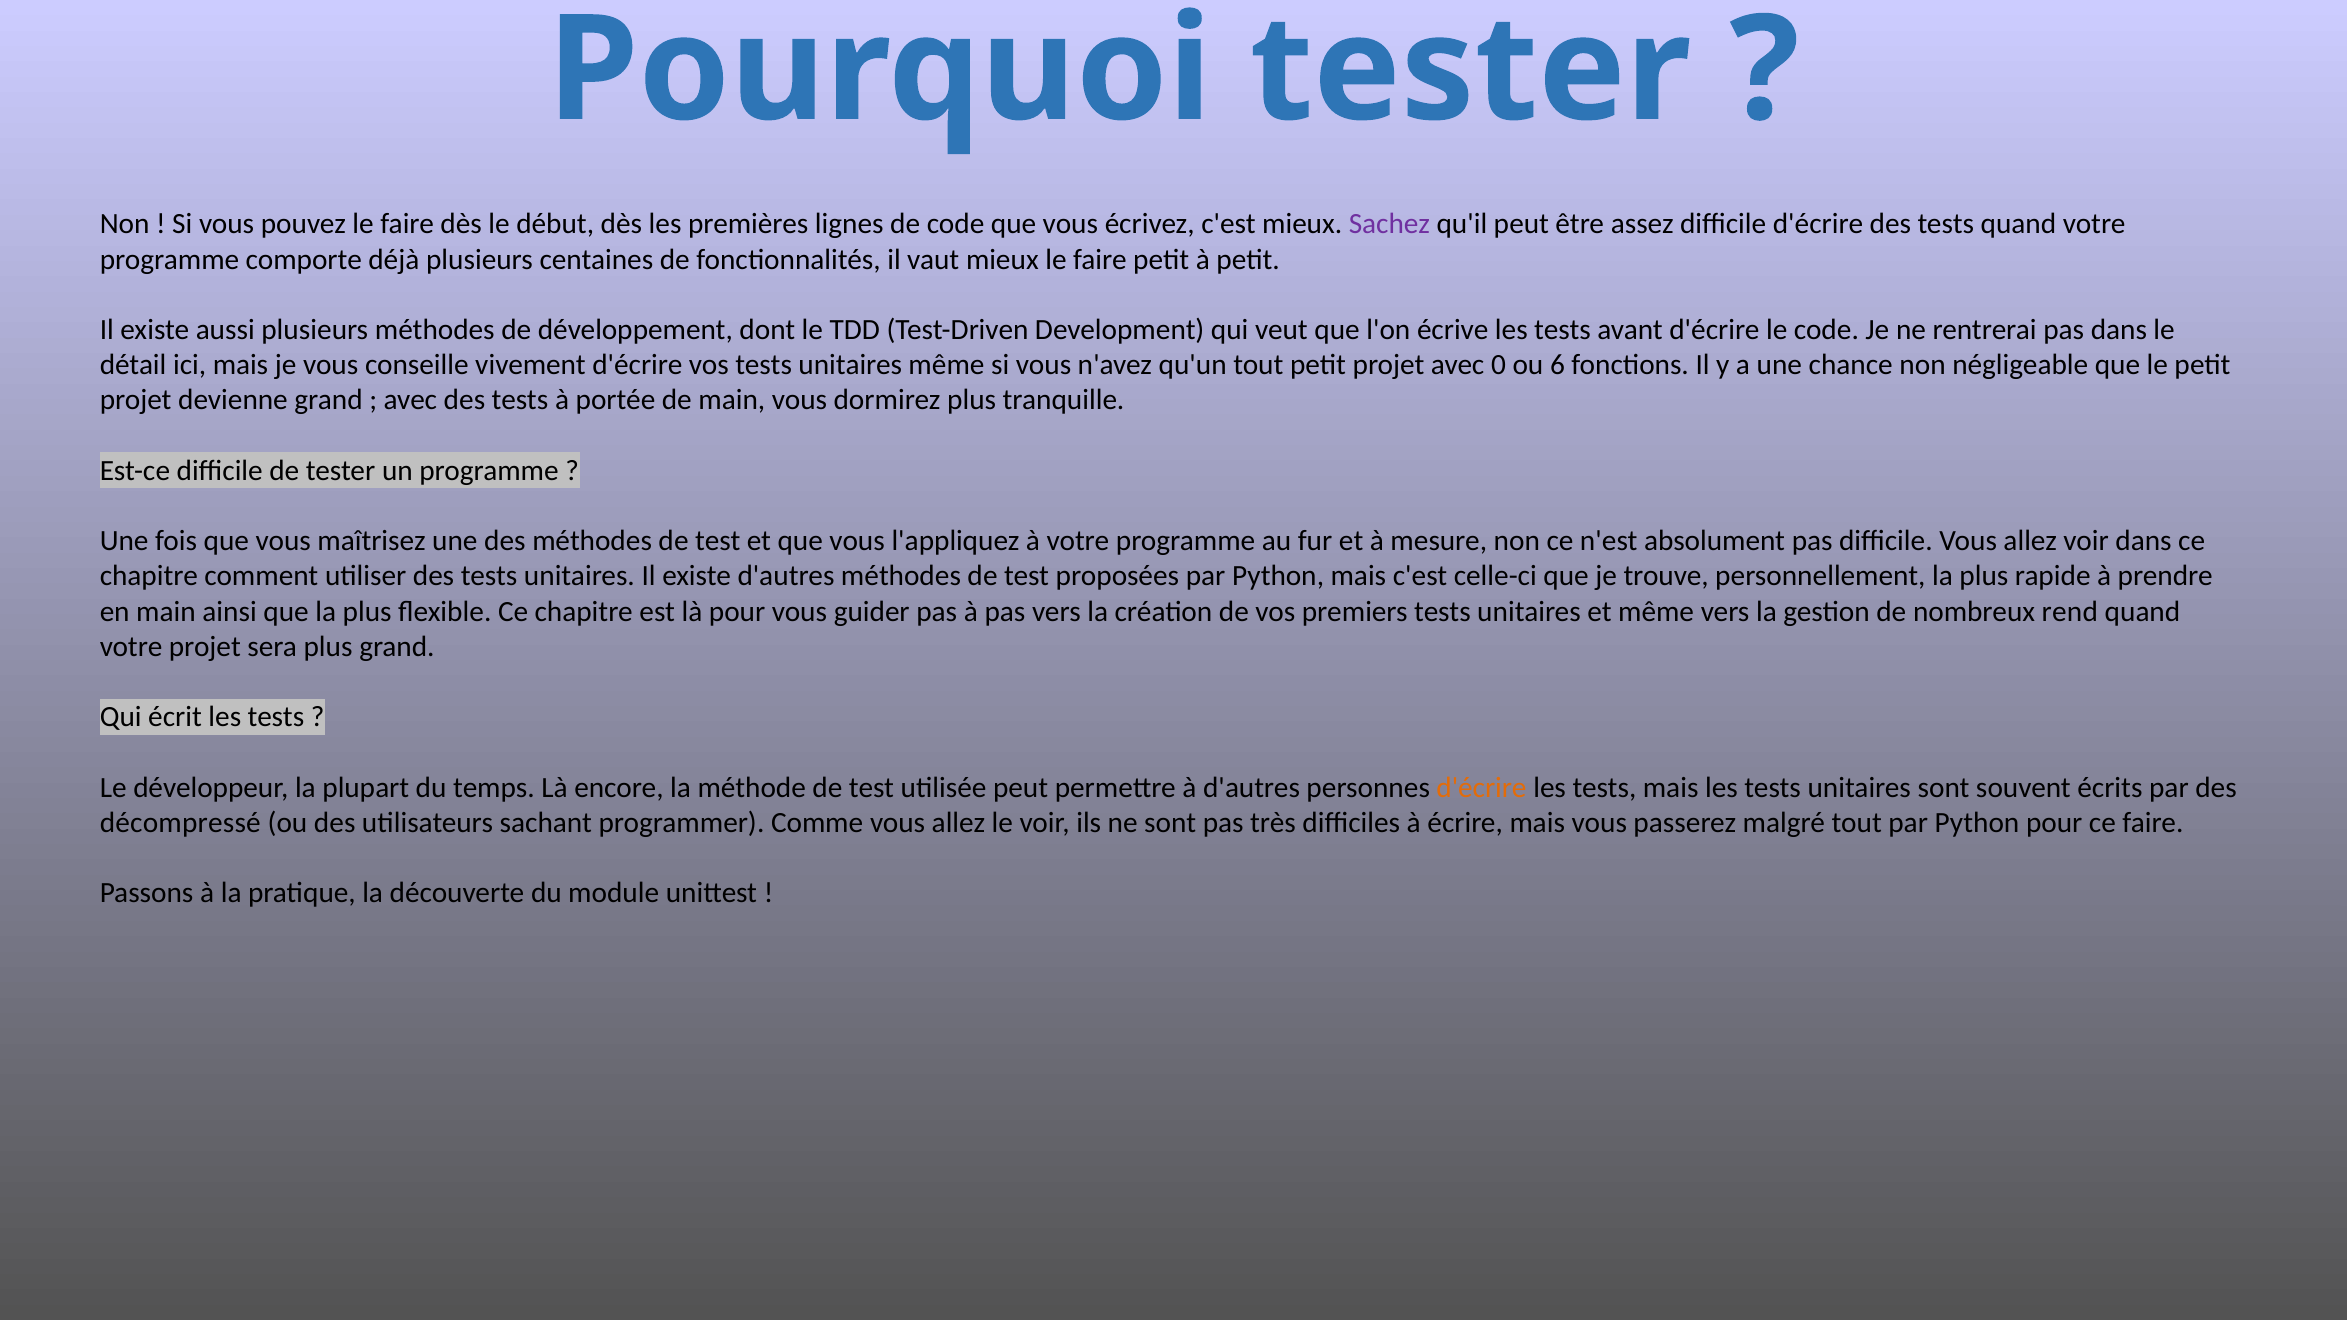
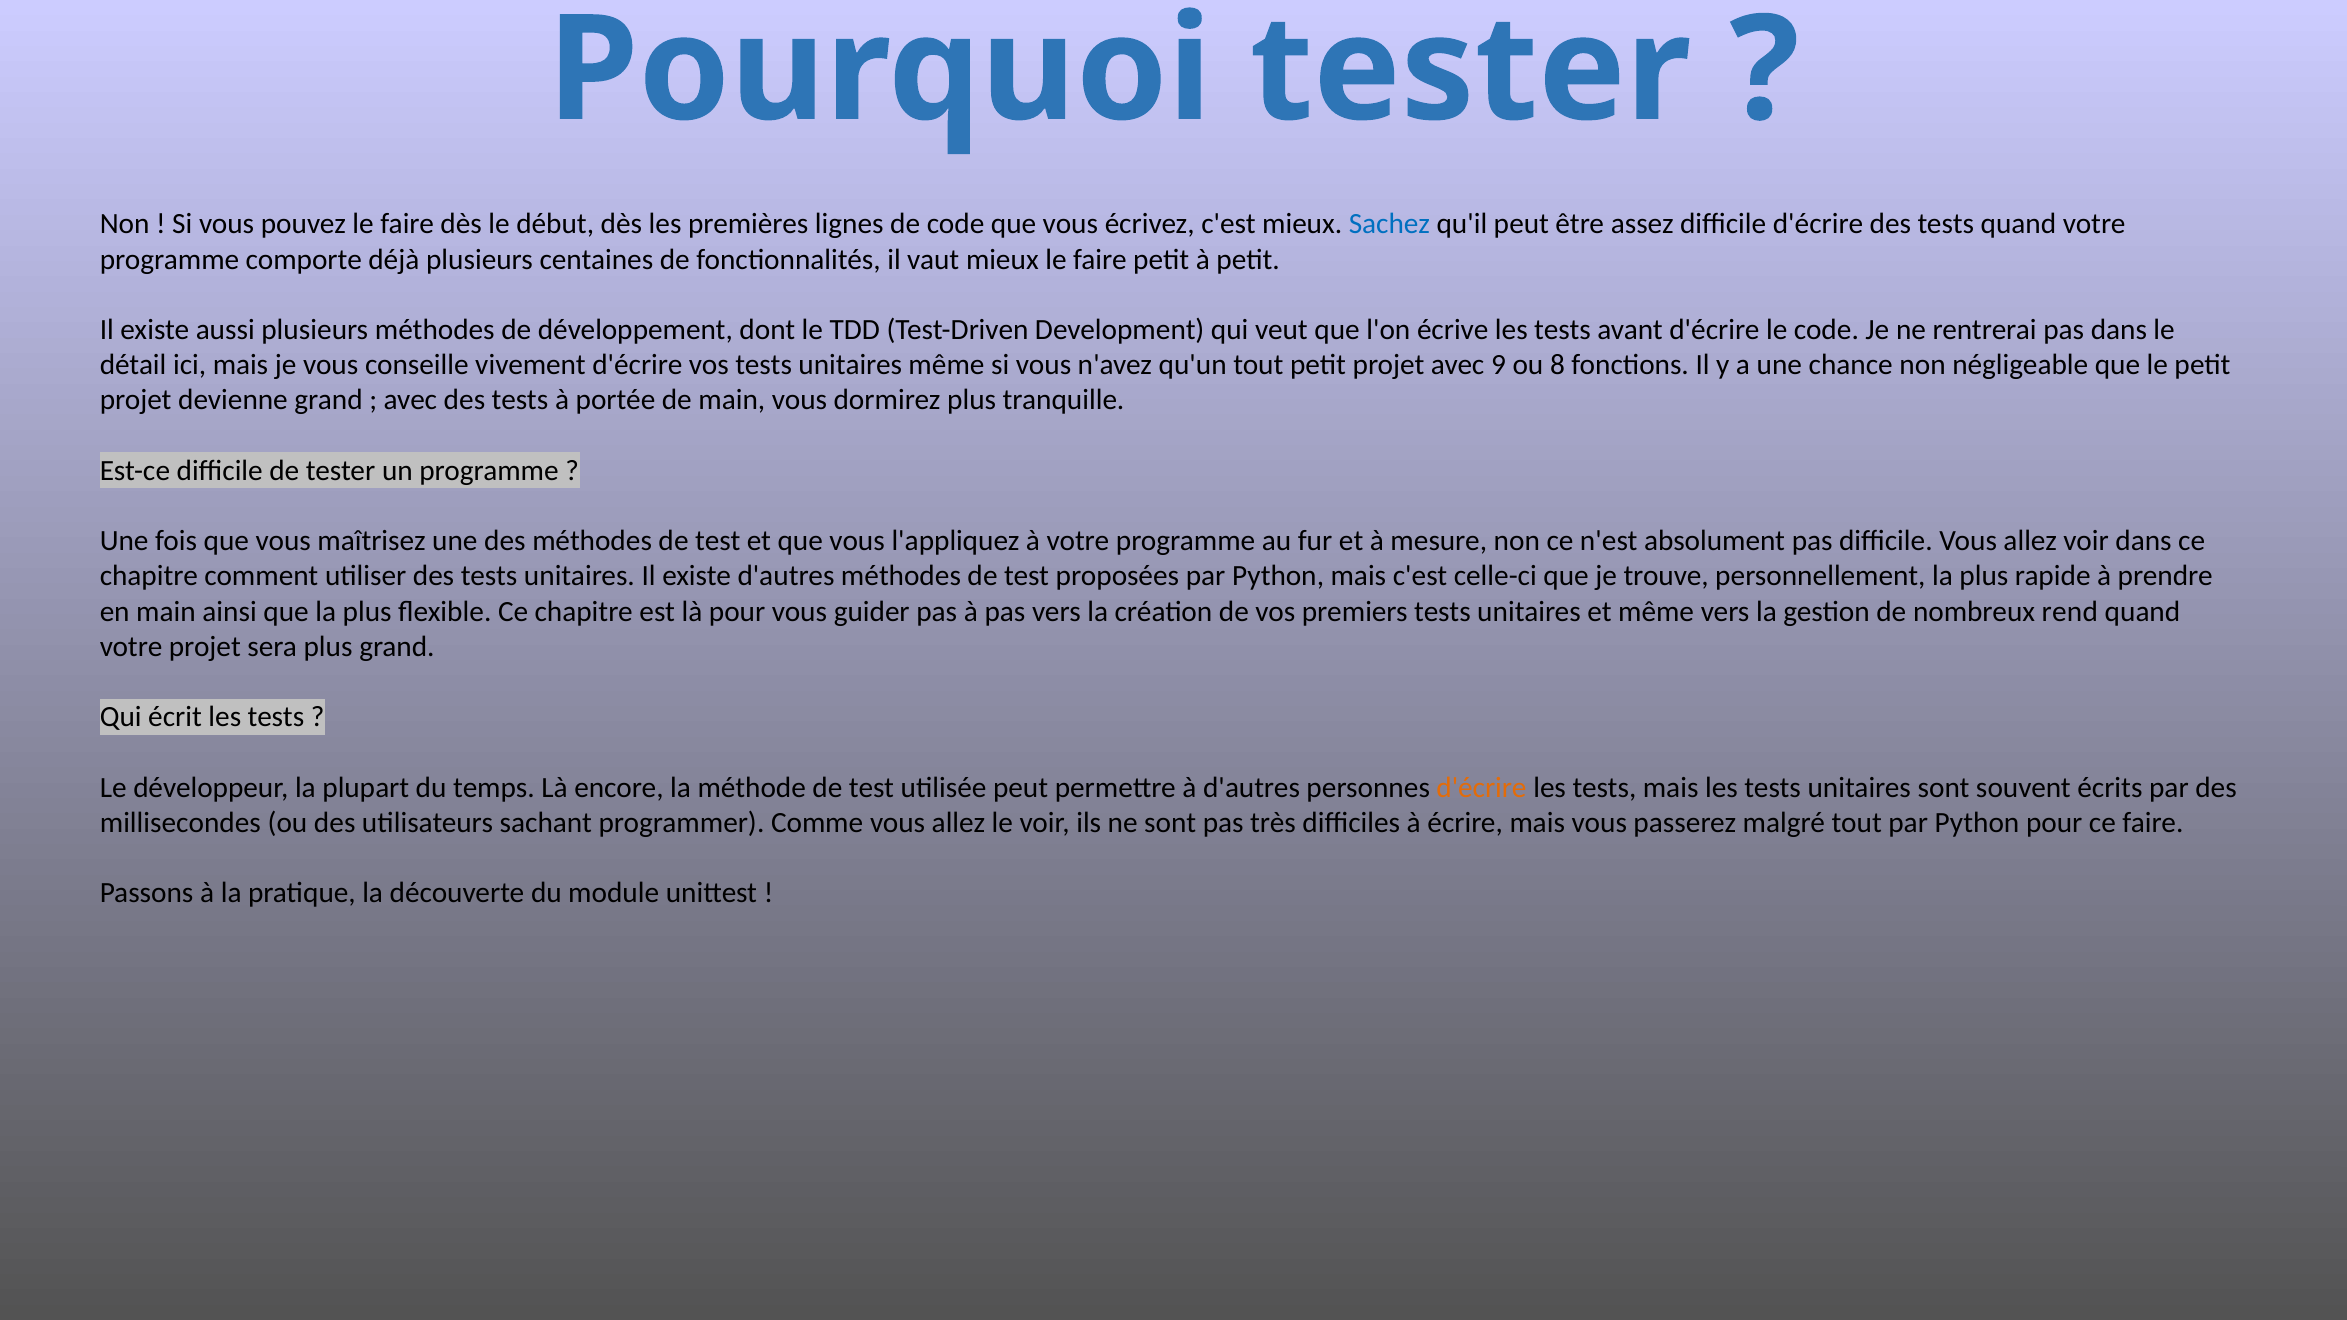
Sachez colour: purple -> blue
0: 0 -> 9
6: 6 -> 8
décompressé: décompressé -> millisecondes
